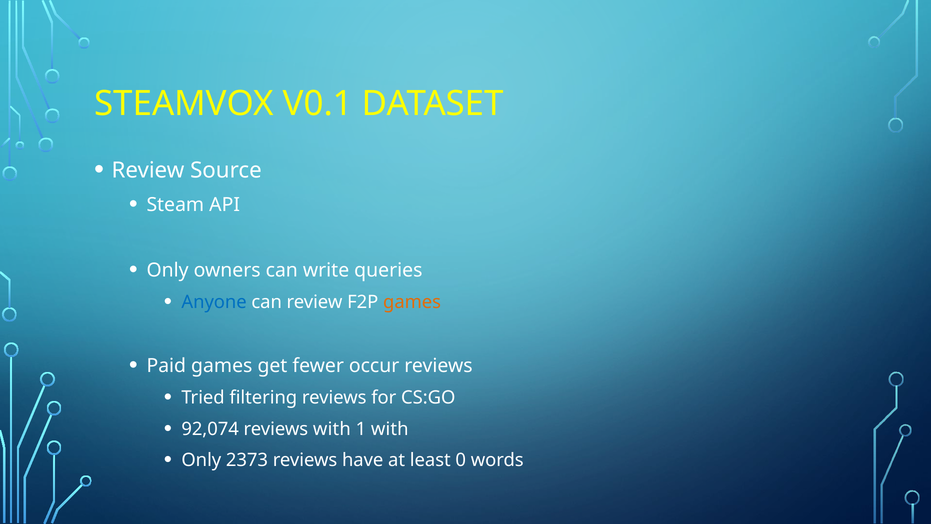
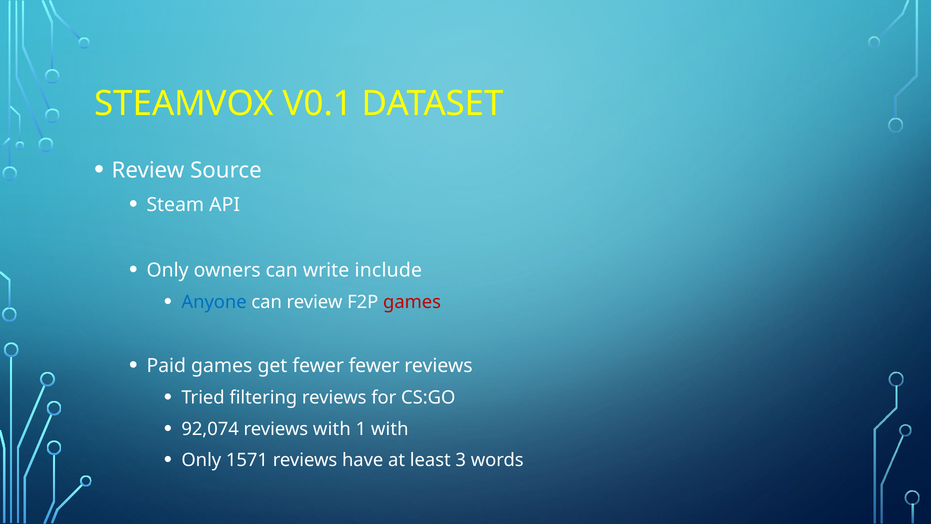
queries: queries -> include
games at (412, 302) colour: orange -> red
fewer occur: occur -> fewer
2373: 2373 -> 1571
0: 0 -> 3
